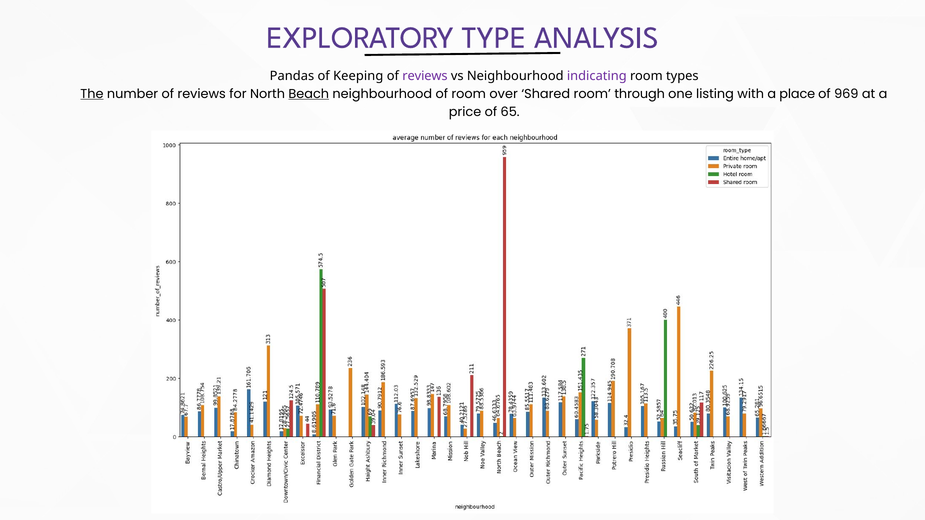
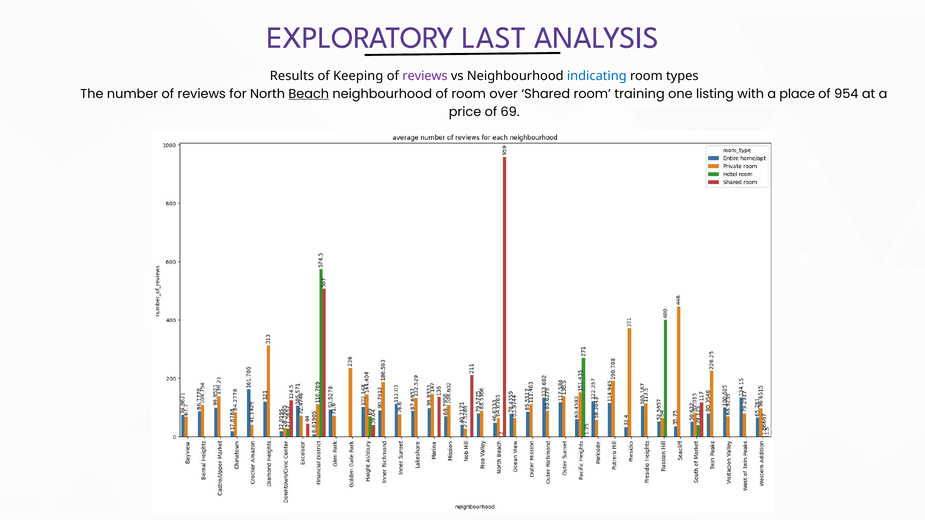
TYPE: TYPE -> LAST
Pandas: Pandas -> Results
indicating colour: purple -> blue
The underline: present -> none
through: through -> training
969: 969 -> 954
65: 65 -> 69
